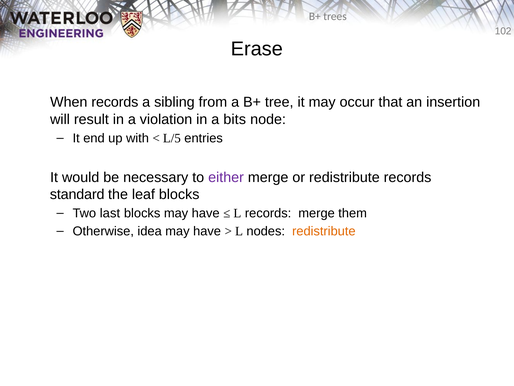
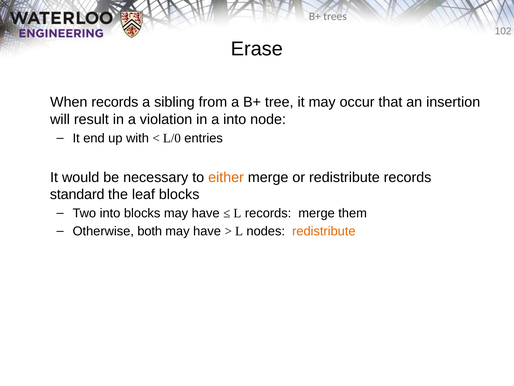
a bits: bits -> into
L/5: L/5 -> L/0
either colour: purple -> orange
Two last: last -> into
idea: idea -> both
